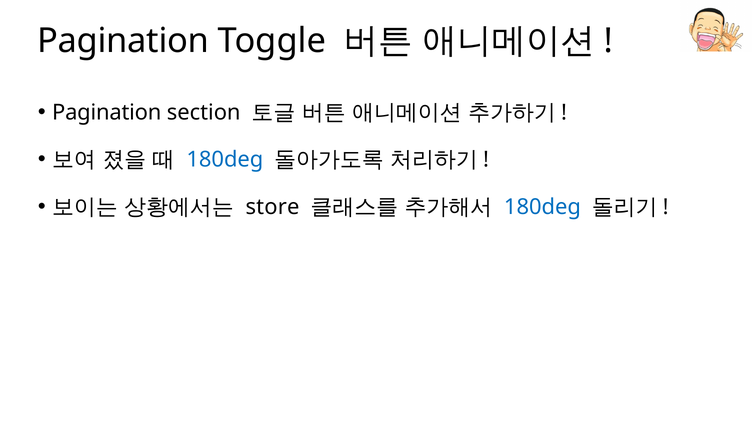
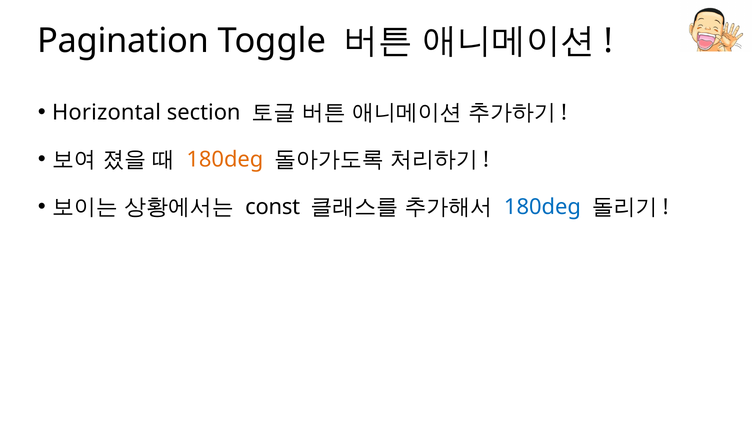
Pagination at (107, 113): Pagination -> Horizontal
180deg at (225, 160) colour: blue -> orange
store: store -> const
